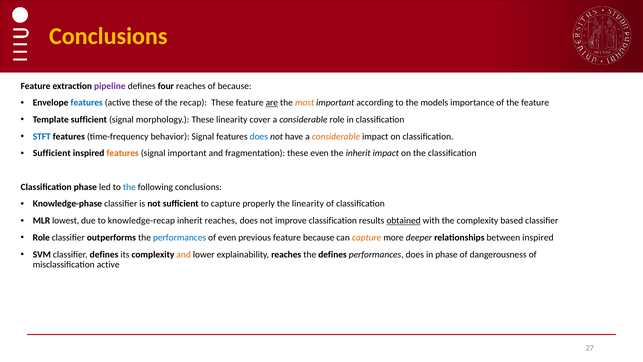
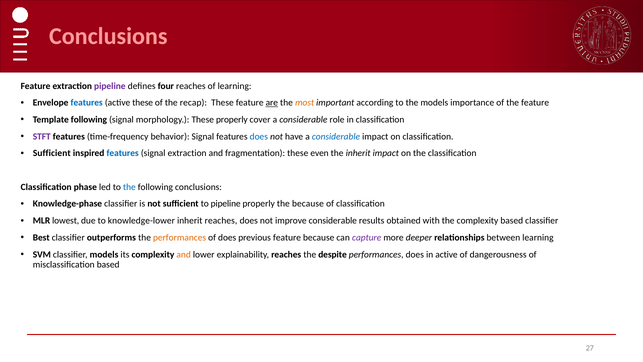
Conclusions at (108, 36) colour: yellow -> pink
of because: because -> learning
Template sufficient: sufficient -> following
These linearity: linearity -> properly
STFT colour: blue -> purple
considerable at (336, 136) colour: orange -> blue
features at (123, 153) colour: orange -> blue
signal important: important -> extraction
to capture: capture -> pipeline
the linearity: linearity -> because
knowledge-recap: knowledge-recap -> knowledge-lower
improve classification: classification -> considerable
obtained underline: present -> none
Role at (41, 237): Role -> Best
performances at (180, 237) colour: blue -> orange
of even: even -> does
capture at (367, 237) colour: orange -> purple
between inspired: inspired -> learning
classifier defines: defines -> models
the defines: defines -> despite
in phase: phase -> active
misclassification active: active -> based
